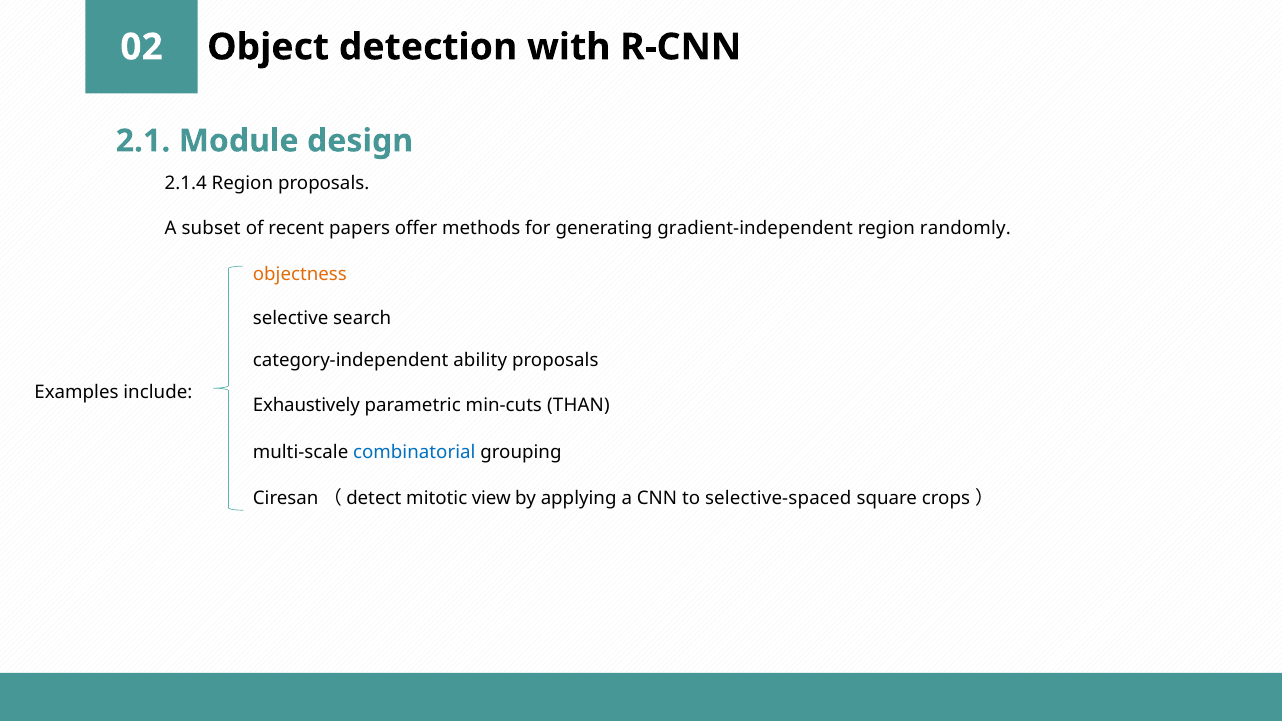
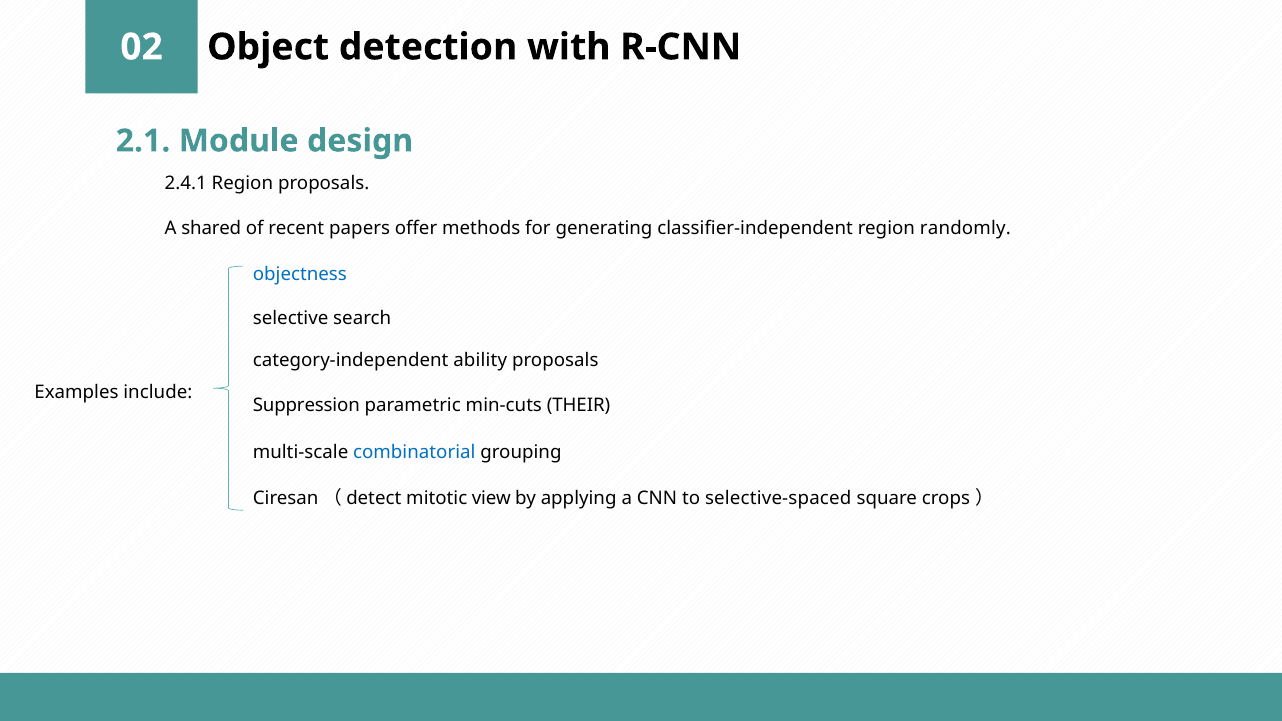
2.1.4: 2.1.4 -> 2.4.1
subset: subset -> shared
gradient-independent: gradient-independent -> classifier-independent
objectness colour: orange -> blue
Exhaustively: Exhaustively -> Suppression
THAN: THAN -> THEIR
